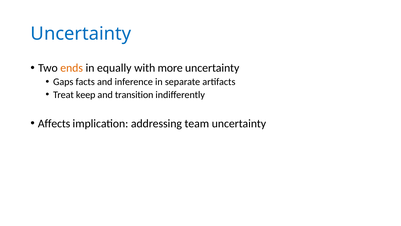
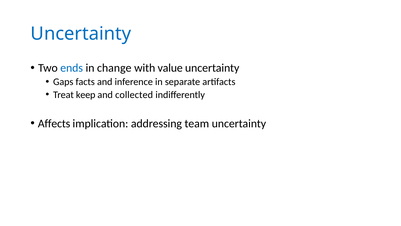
ends colour: orange -> blue
equally: equally -> change
more: more -> value
transition: transition -> collected
